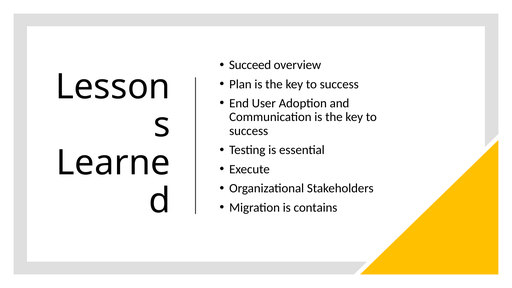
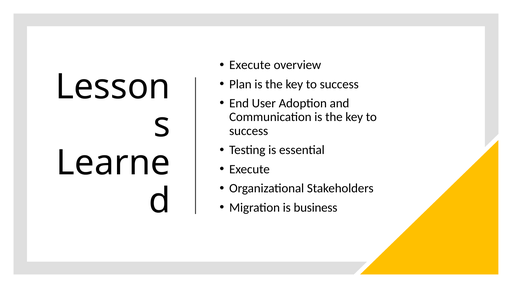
Succeed at (250, 65): Succeed -> Execute
contains: contains -> business
